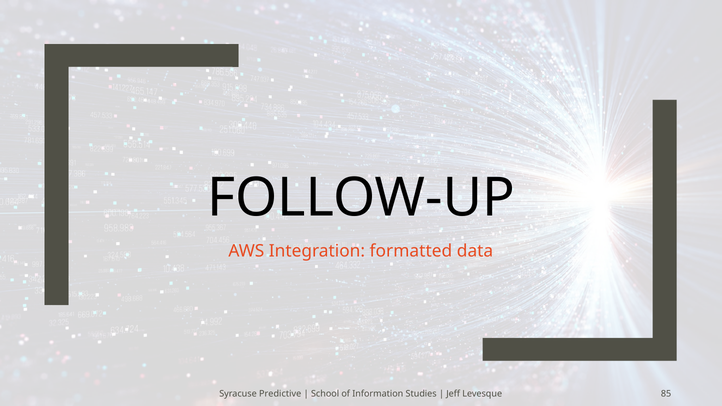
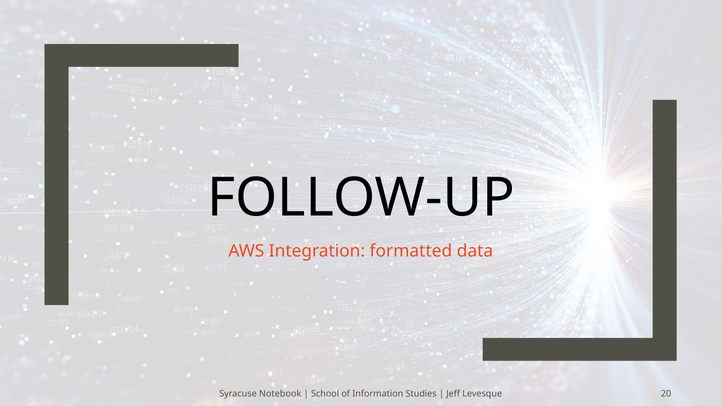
Predictive: Predictive -> Notebook
85: 85 -> 20
